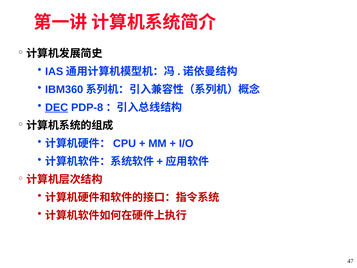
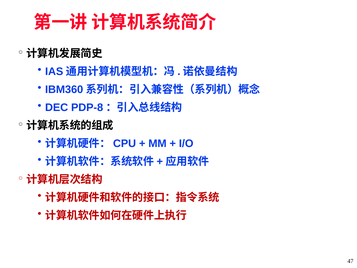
DEC underline: present -> none
